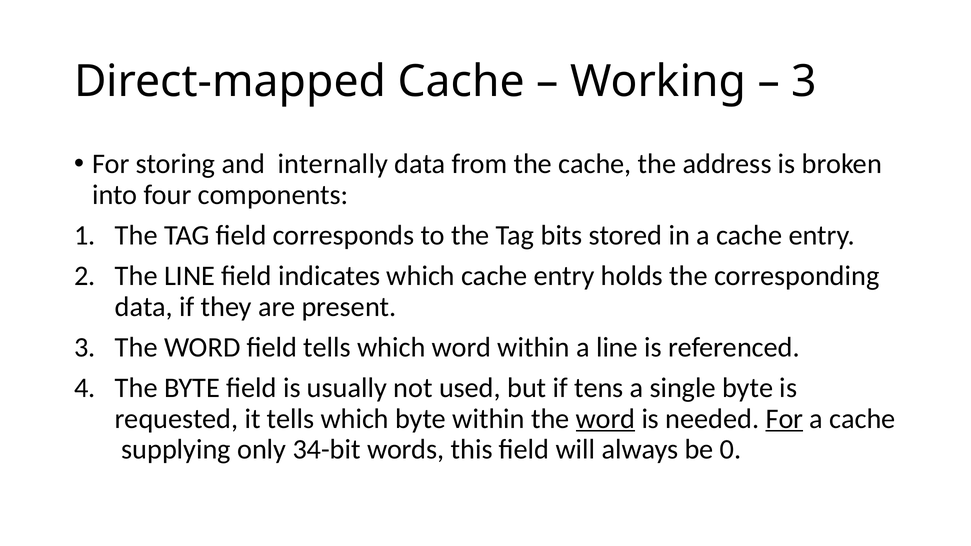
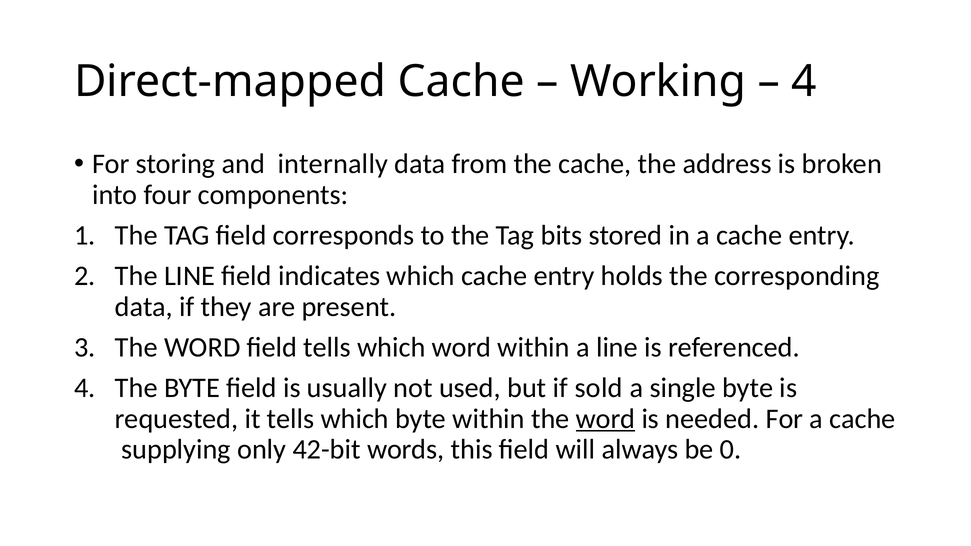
3 at (804, 82): 3 -> 4
tens: tens -> sold
For at (784, 419) underline: present -> none
34-bit: 34-bit -> 42-bit
